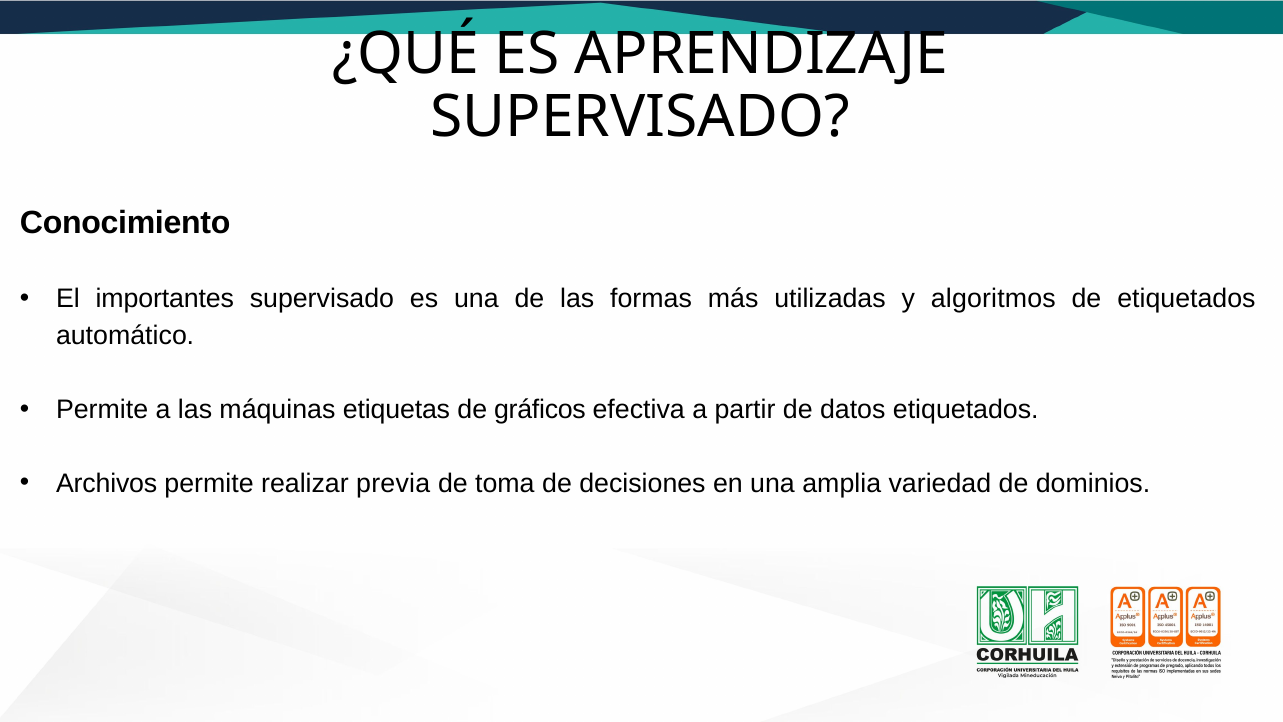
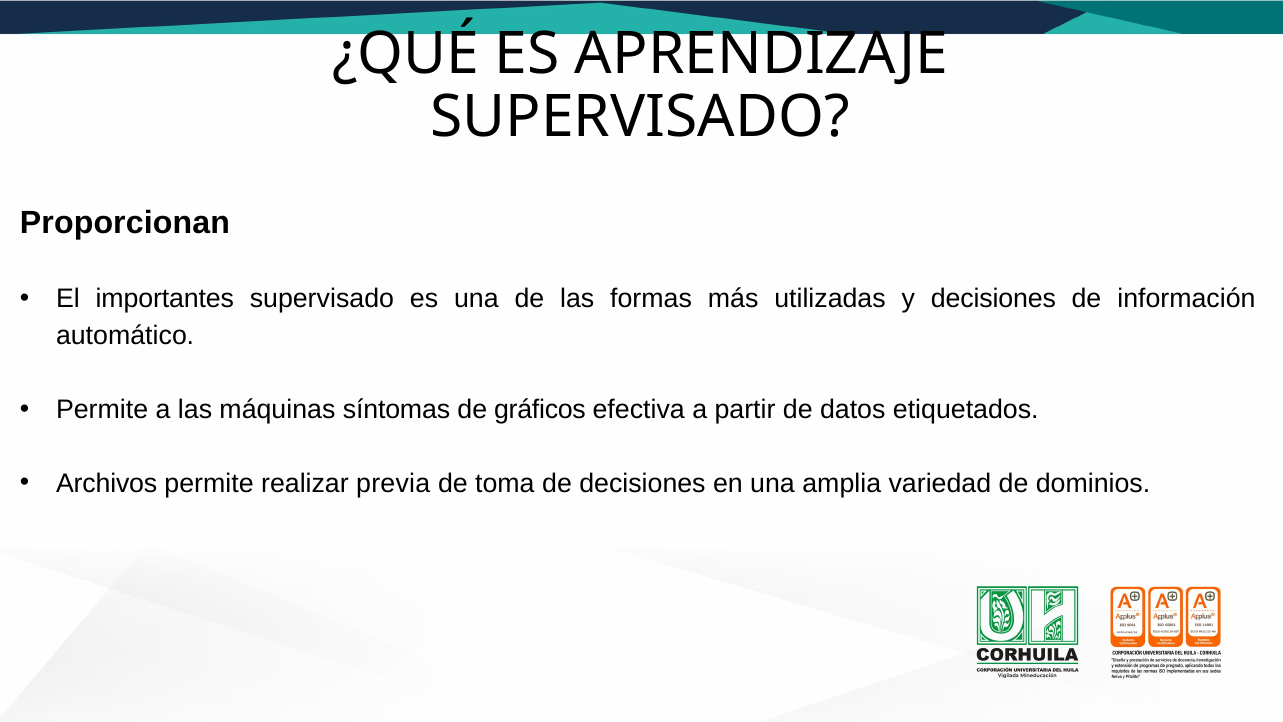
Conocimiento: Conocimiento -> Proporcionan
y algoritmos: algoritmos -> decisiones
de etiquetados: etiquetados -> información
etiquetas: etiquetas -> síntomas
